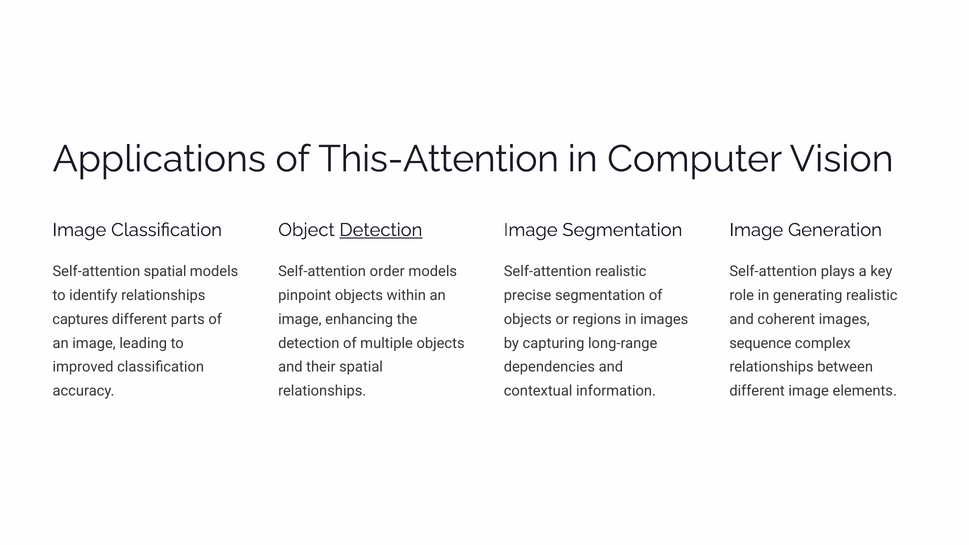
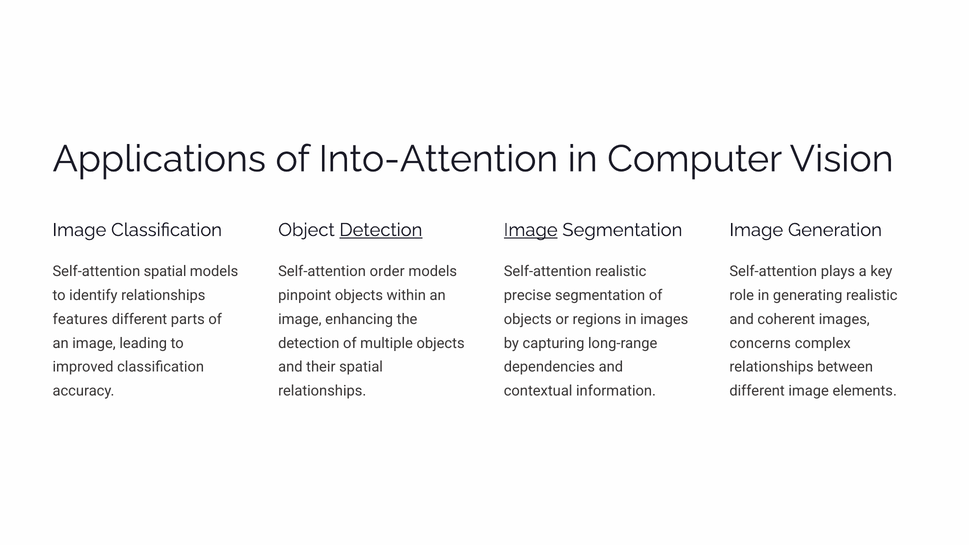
This-Attention: This-Attention -> Into-Attention
Image at (531, 230) underline: none -> present
captures: captures -> features
sequence: sequence -> concerns
